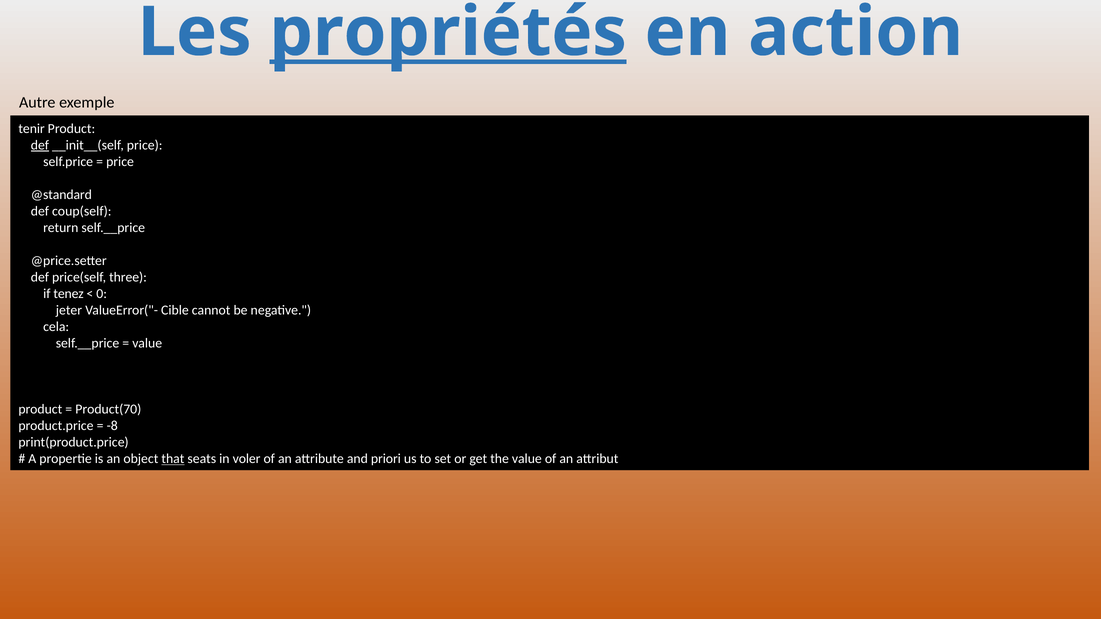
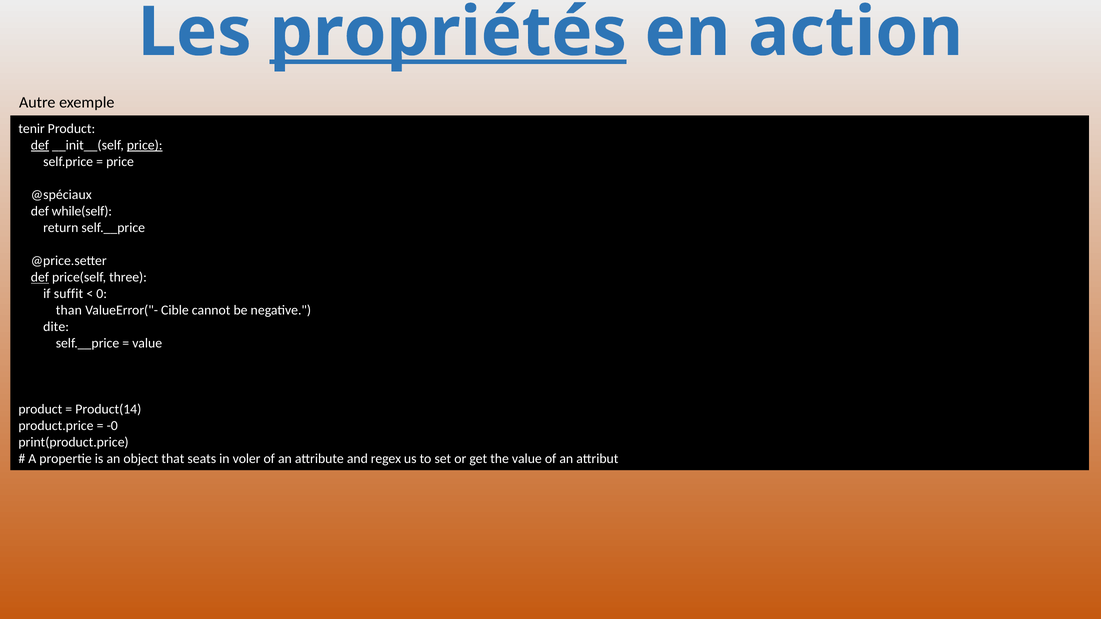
price at (145, 145) underline: none -> present
@standard: @standard -> @spéciaux
coup(self: coup(self -> while(self
def at (40, 277) underline: none -> present
tenez: tenez -> suffit
jeter: jeter -> than
cela: cela -> dite
Product(70: Product(70 -> Product(14
-8: -8 -> -0
that underline: present -> none
priori: priori -> regex
